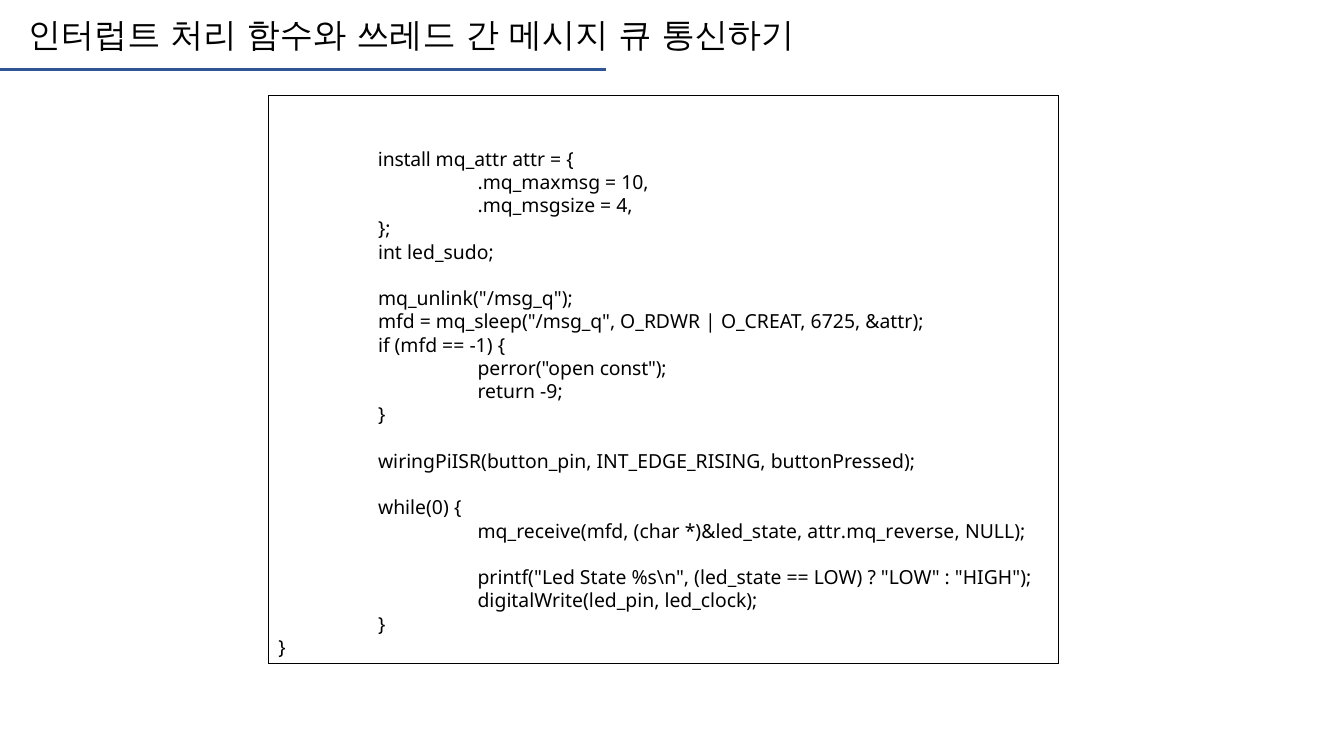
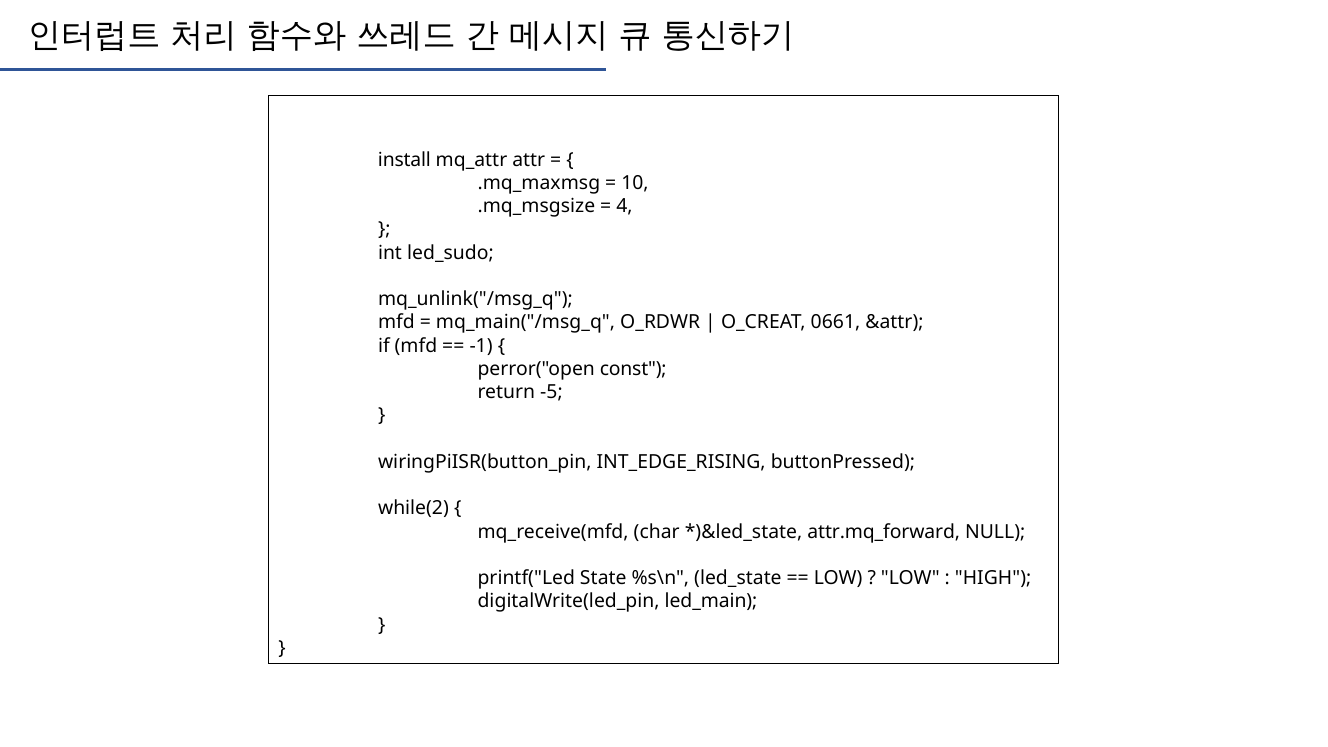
mq_sleep("/msg_q: mq_sleep("/msg_q -> mq_main("/msg_q
6725: 6725 -> 0661
-9: -9 -> -5
while(0: while(0 -> while(2
attr.mq_reverse: attr.mq_reverse -> attr.mq_forward
led_clock: led_clock -> led_main
